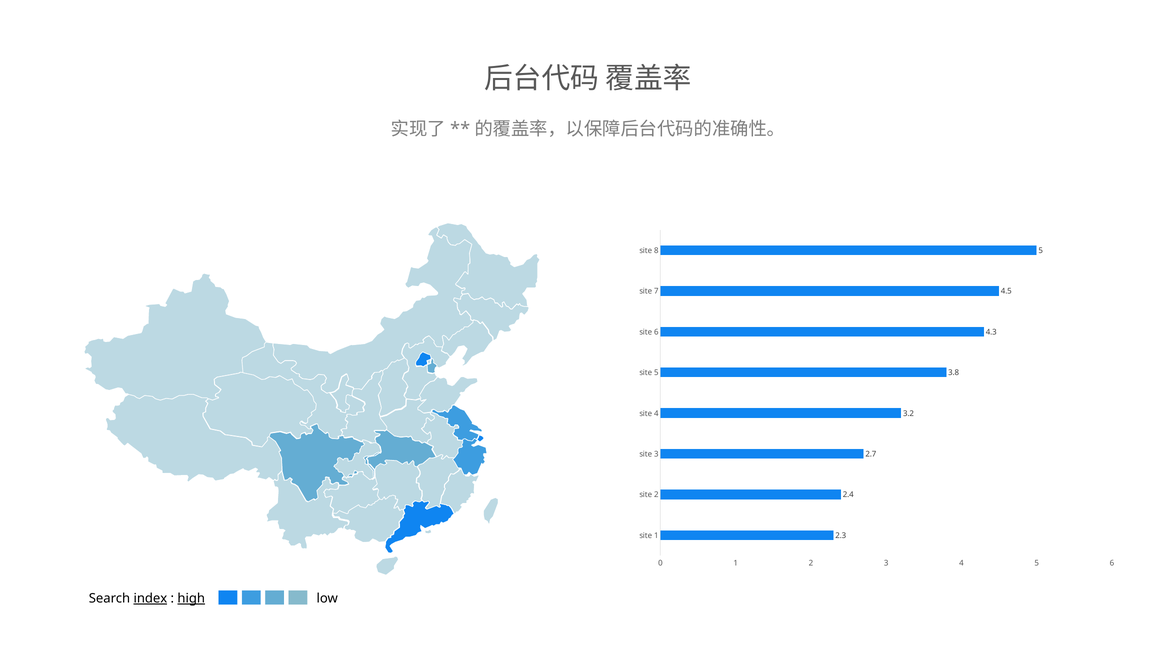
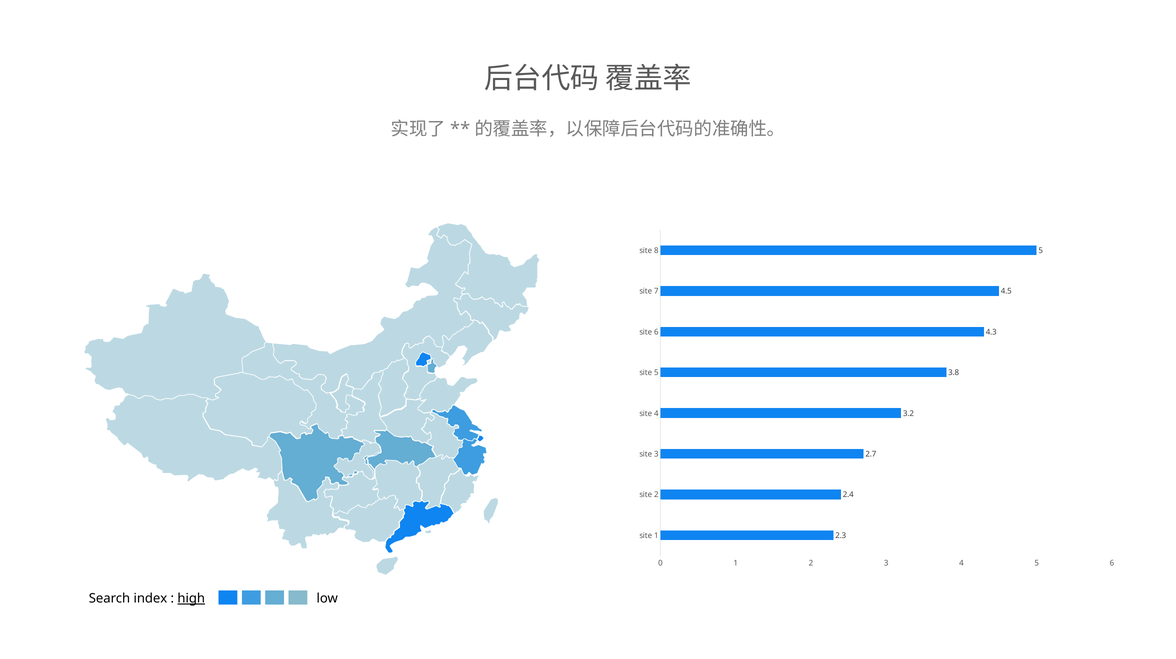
index underline: present -> none
